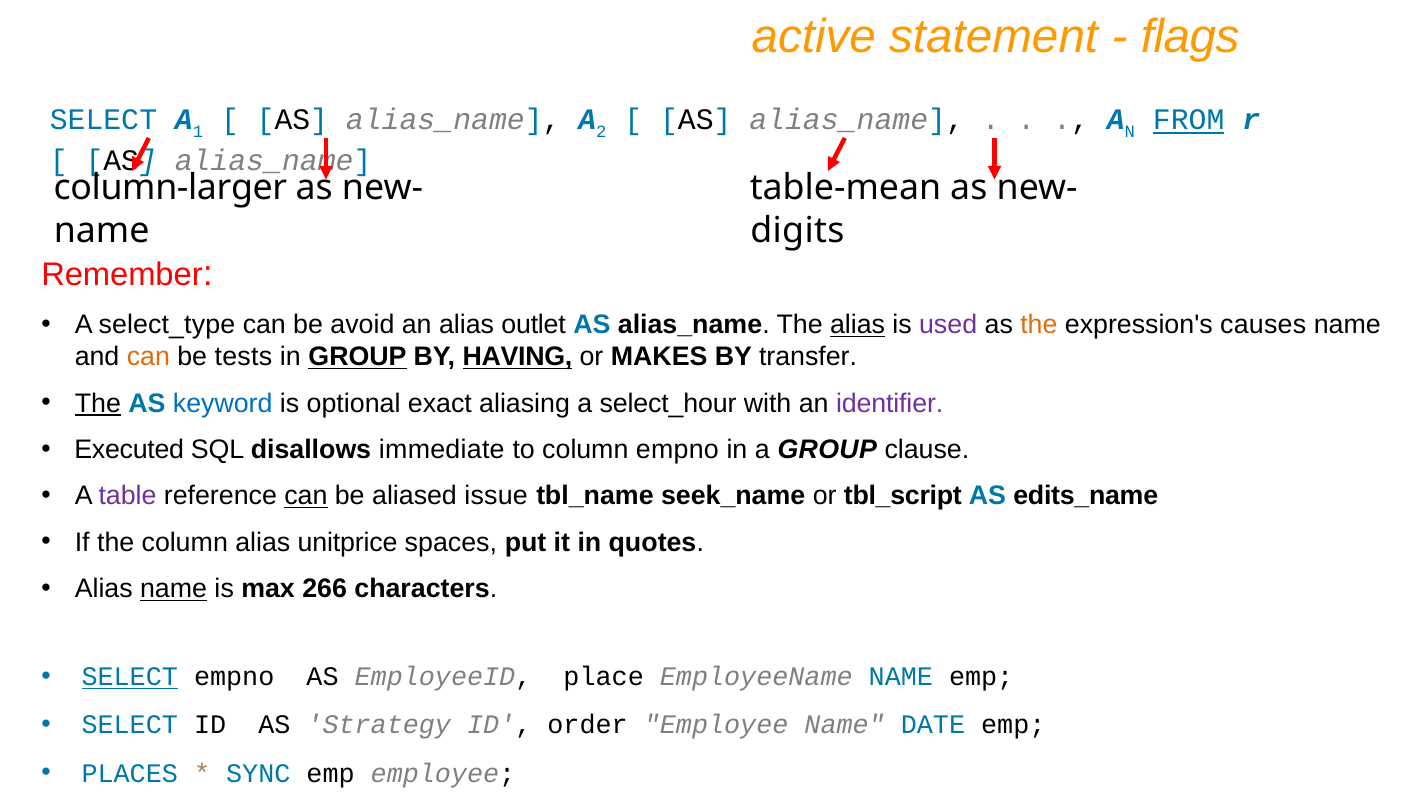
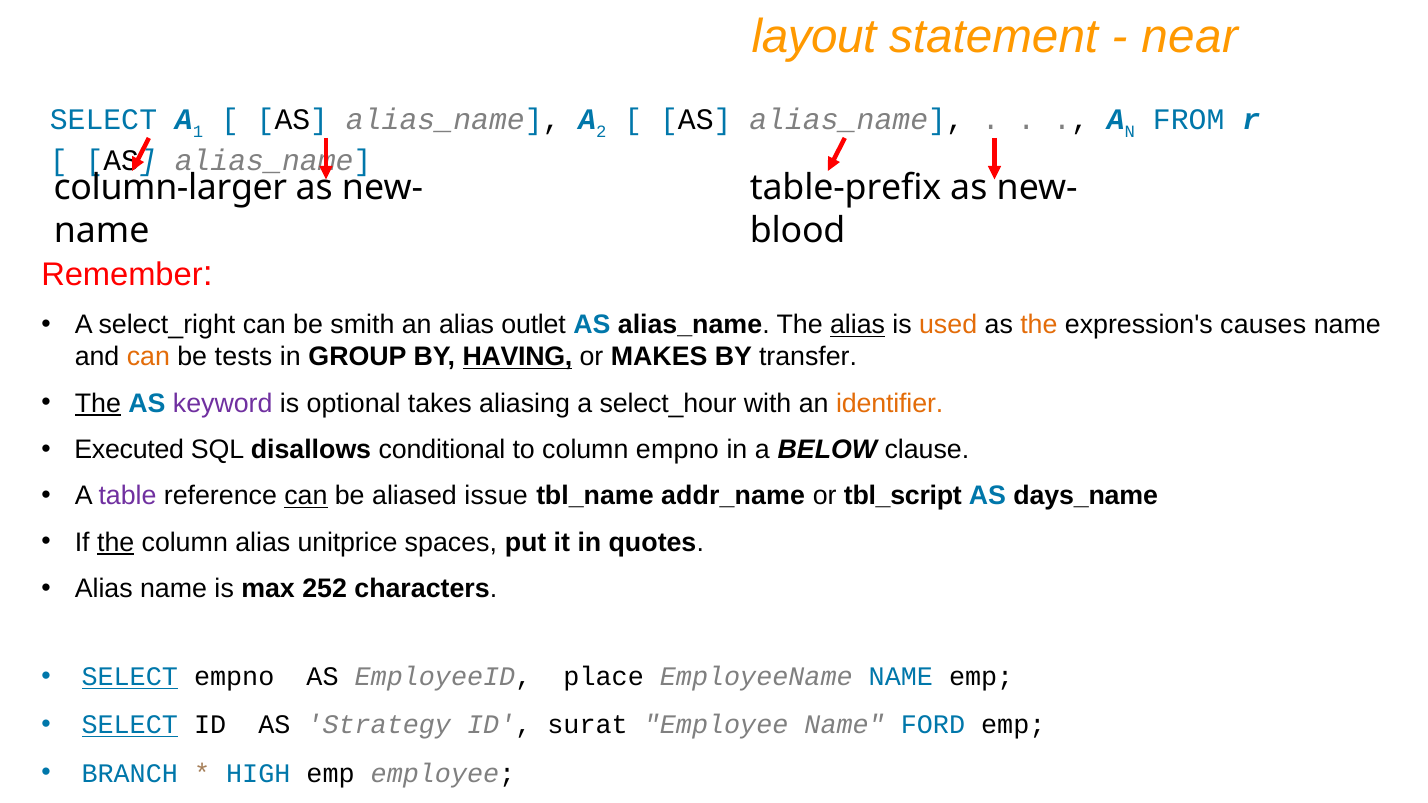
active: active -> layout
flags: flags -> near
FROM underline: present -> none
table-mean: table-mean -> table-prefix
digits: digits -> blood
select_type: select_type -> select_right
avoid: avoid -> smith
used colour: purple -> orange
GROUP at (358, 357) underline: present -> none
keyword colour: blue -> purple
exact: exact -> takes
identifier colour: purple -> orange
immediate: immediate -> conditional
a GROUP: GROUP -> BELOW
seek_name: seek_name -> addr_name
edits_name: edits_name -> days_name
the at (116, 543) underline: none -> present
name at (174, 589) underline: present -> none
266: 266 -> 252
SELECT at (130, 725) underline: none -> present
order: order -> surat
DATE: DATE -> FORD
PLACES: PLACES -> BRANCH
SYNC: SYNC -> HIGH
